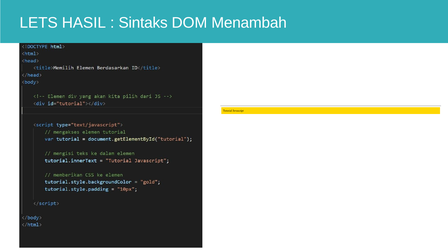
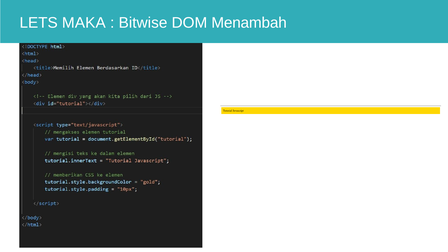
HASIL: HASIL -> MAKA
Sintaks: Sintaks -> Bitwise
